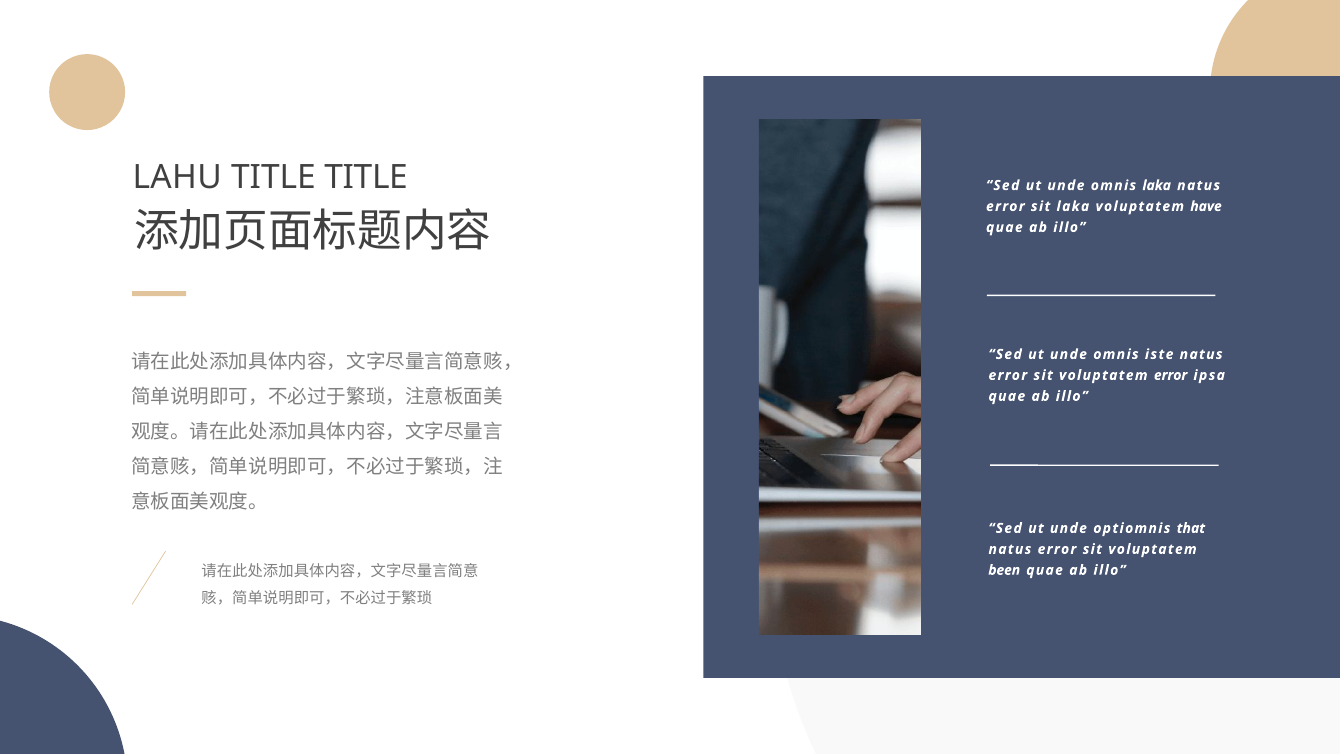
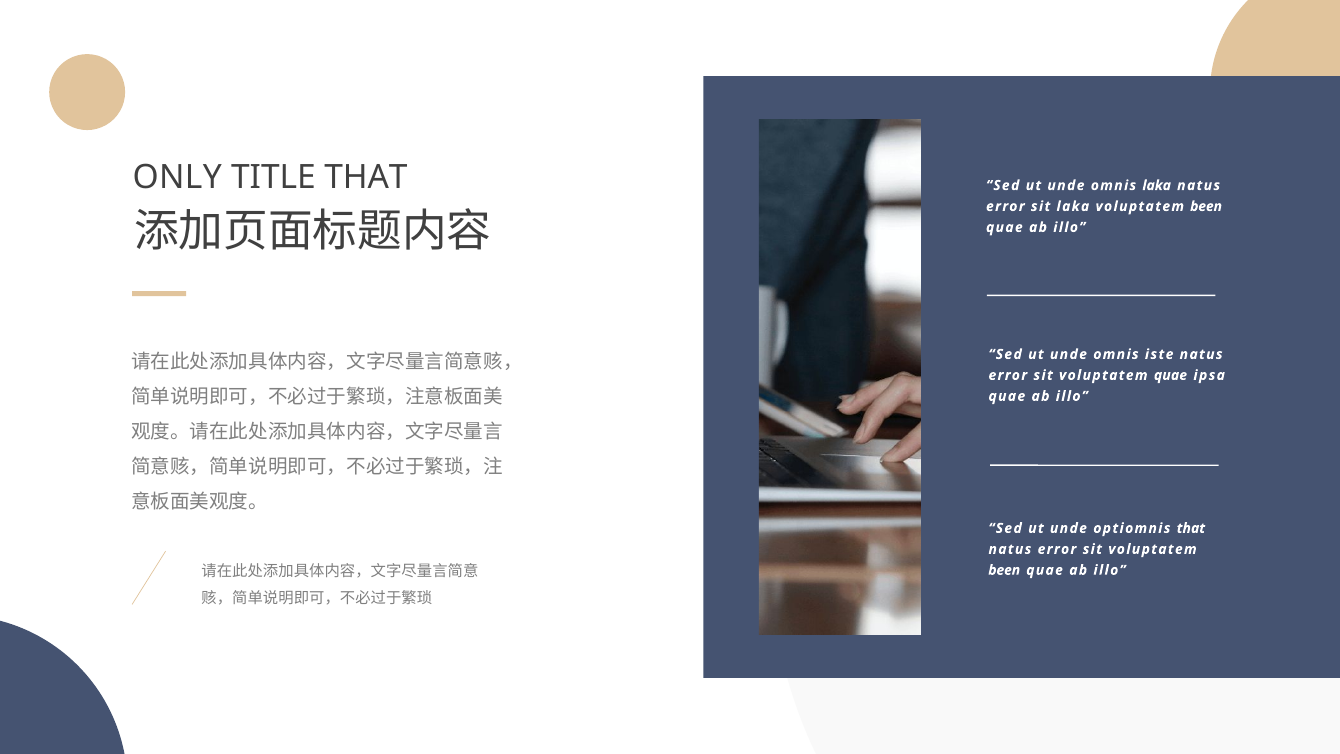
LAHU: LAHU -> ONLY
TITLE TITLE: TITLE -> THAT
laka voluptatem have: have -> been
voluptatem error: error -> quae
